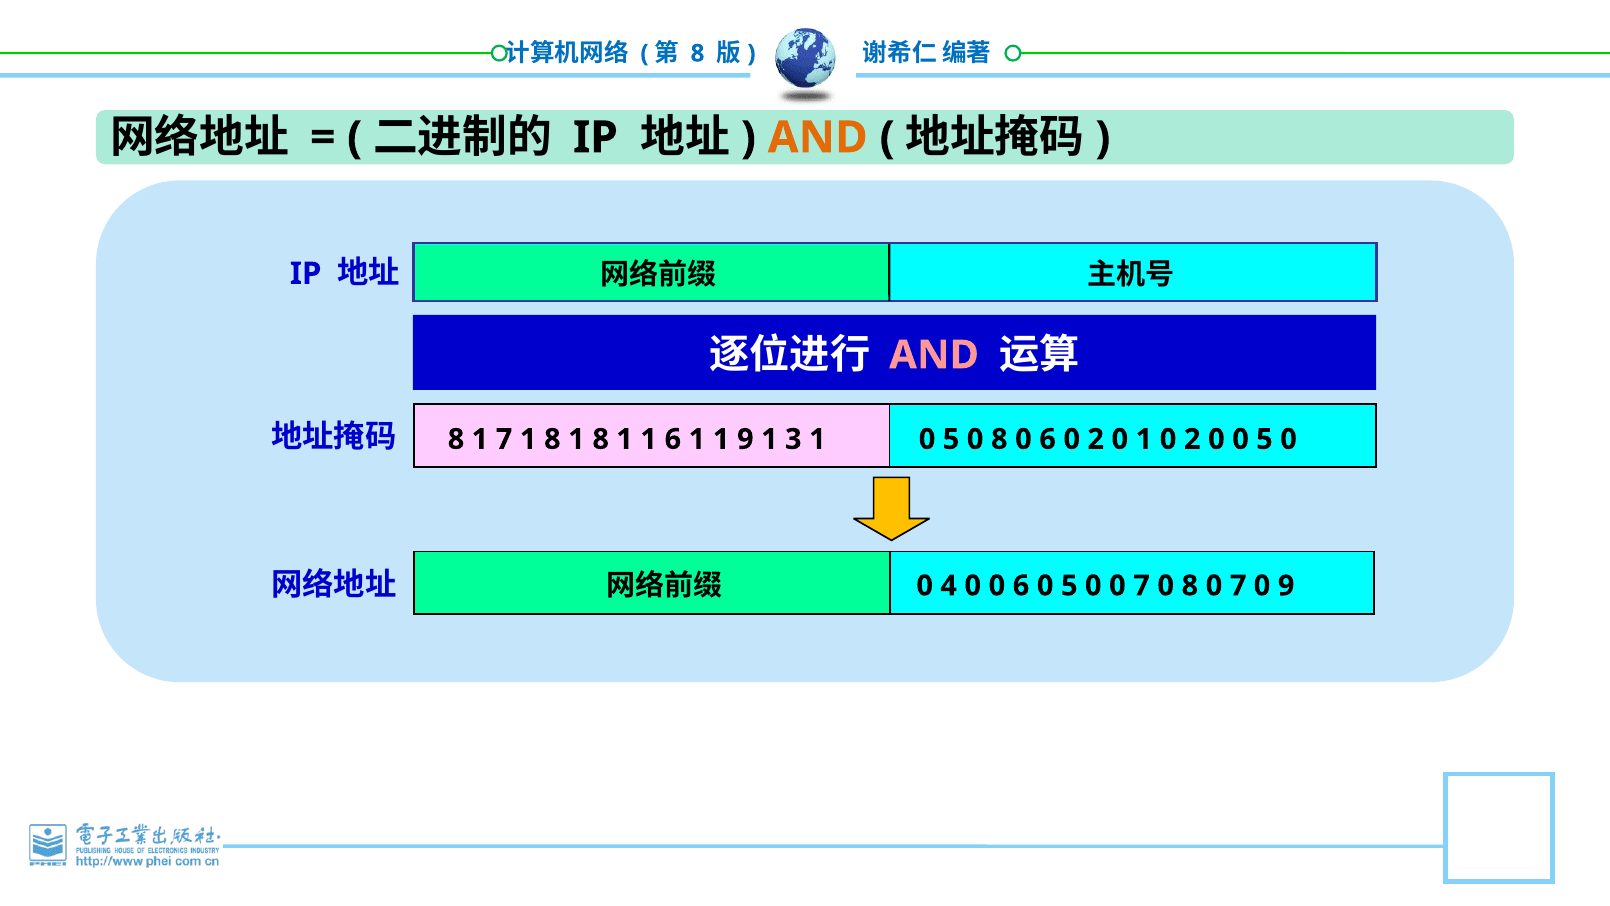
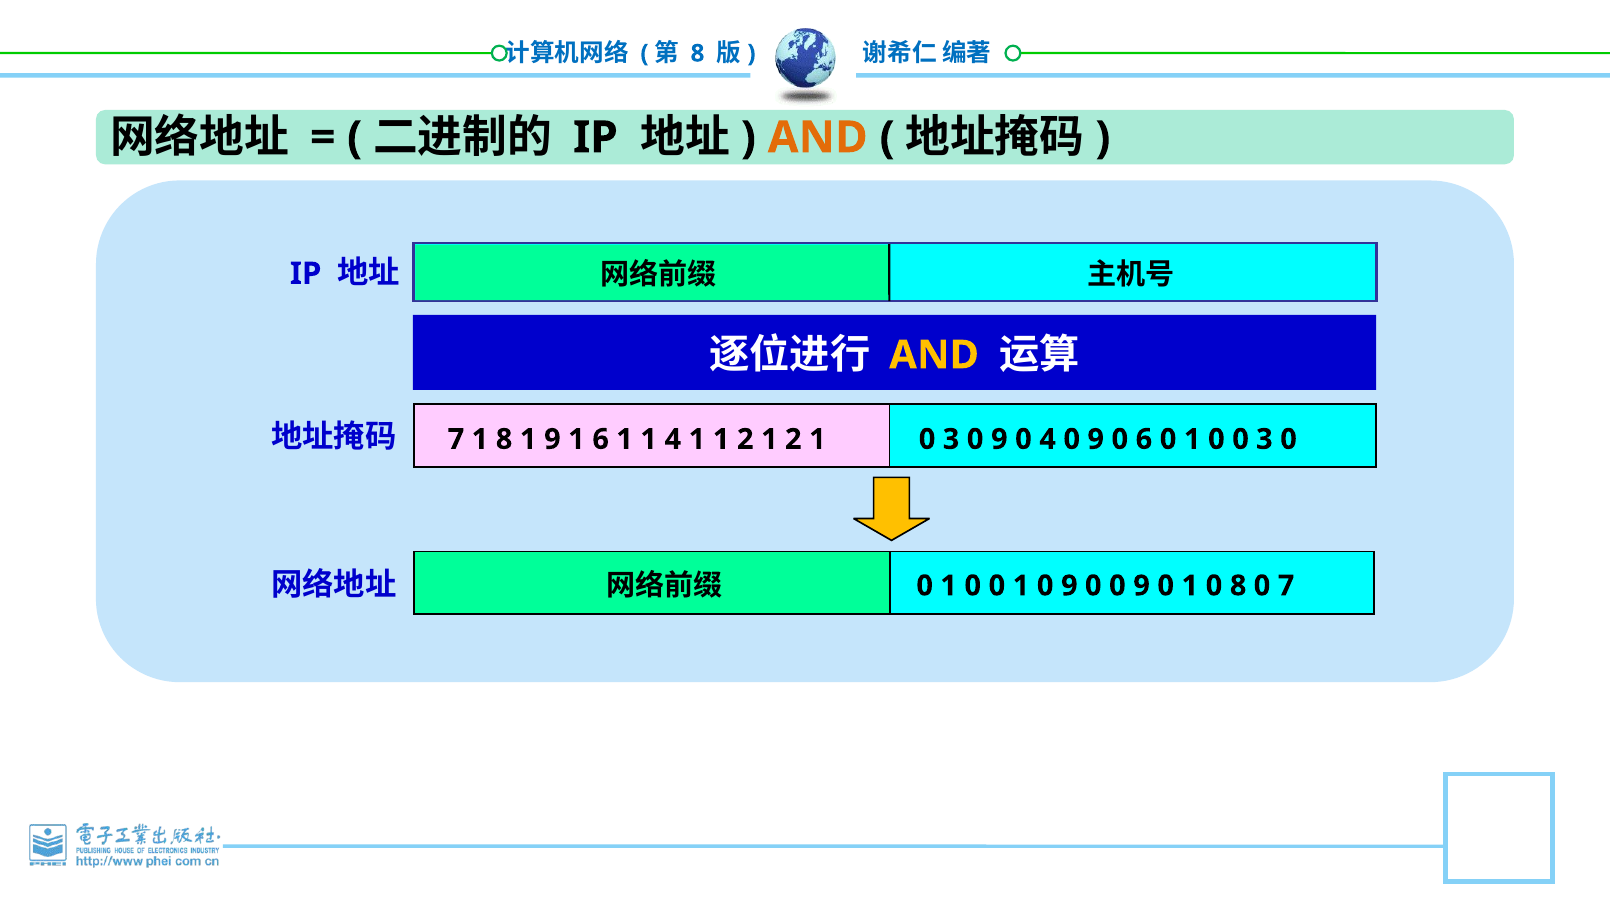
AND at (934, 355) colour: pink -> yellow
8 at (456, 439): 8 -> 7
1 7: 7 -> 8
8 at (552, 439): 8 -> 9
8 at (601, 439): 8 -> 6
1 6: 6 -> 4
1 1 9: 9 -> 2
3 at (793, 439): 3 -> 2
1 0 5: 5 -> 3
8 at (999, 439): 8 -> 9
6 at (1048, 439): 6 -> 4
2 at (1096, 439): 2 -> 9
0 1: 1 -> 6
2 at (1192, 439): 2 -> 1
0 0 5: 5 -> 3
4 at (949, 586): 4 -> 1
0 0 6: 6 -> 1
5 at (1069, 586): 5 -> 9
0 0 7: 7 -> 9
8 at (1190, 586): 8 -> 1
7 at (1238, 586): 7 -> 8
0 9: 9 -> 7
